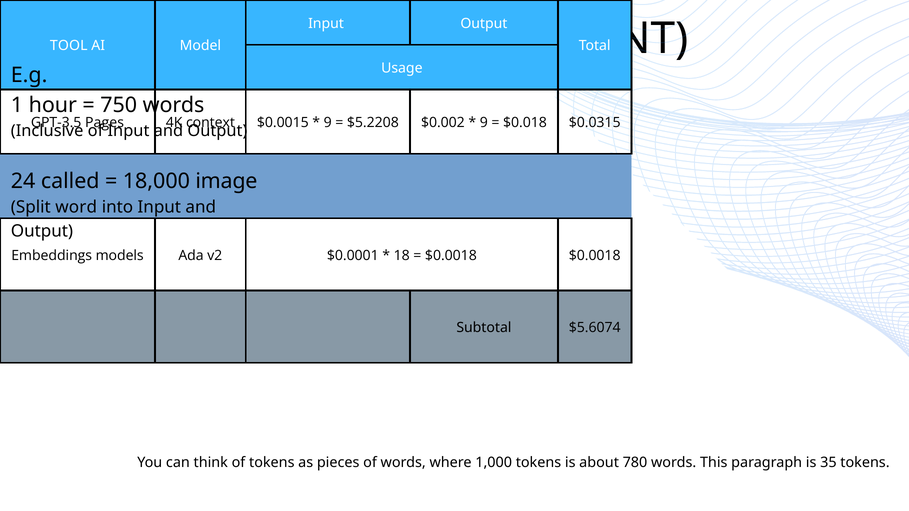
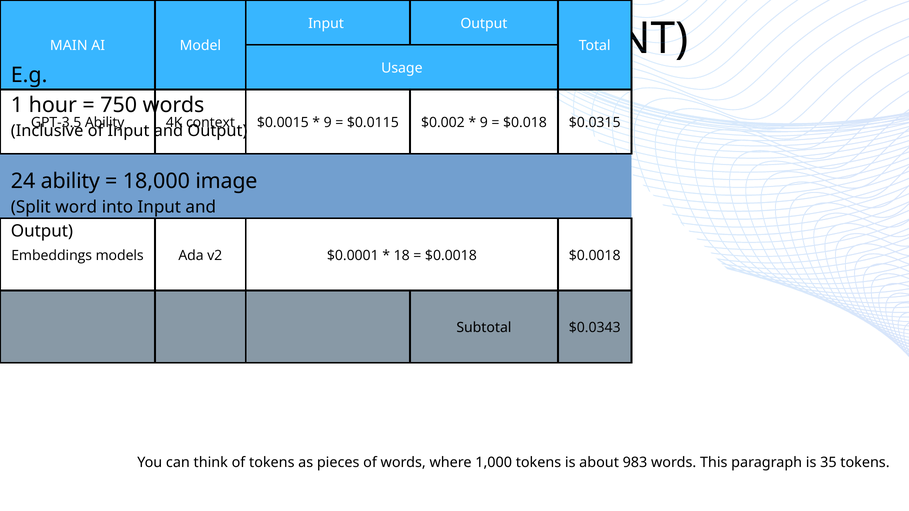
TOOL: TOOL -> MAIN
Pages at (105, 123): Pages -> Ability
$5.2208: $5.2208 -> $0.0115
24 called: called -> ability
$5.6074: $5.6074 -> $0.0343
780: 780 -> 983
